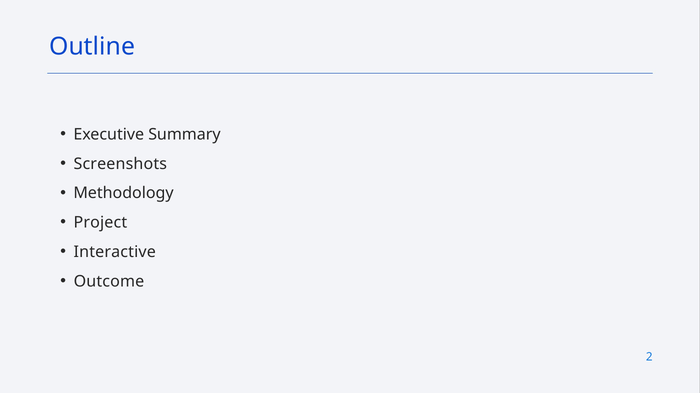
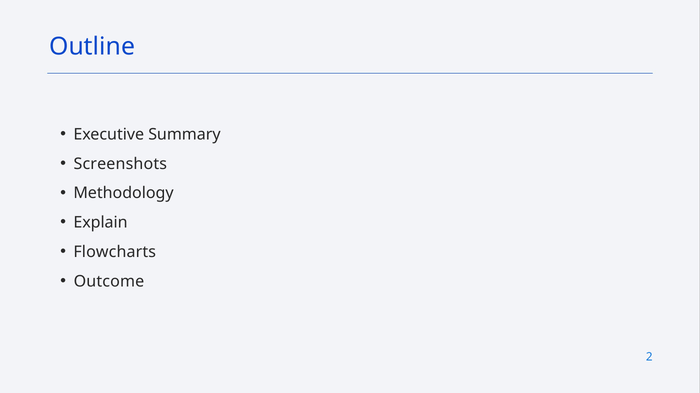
Project: Project -> Explain
Interactive: Interactive -> Flowcharts
